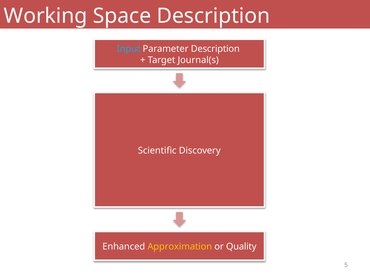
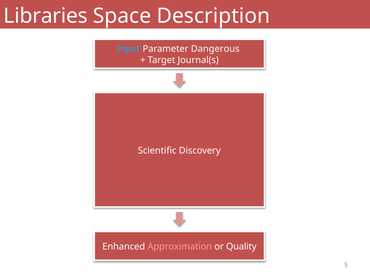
Working: Working -> Libraries
Parameter Description: Description -> Dangerous
Approximation colour: yellow -> pink
